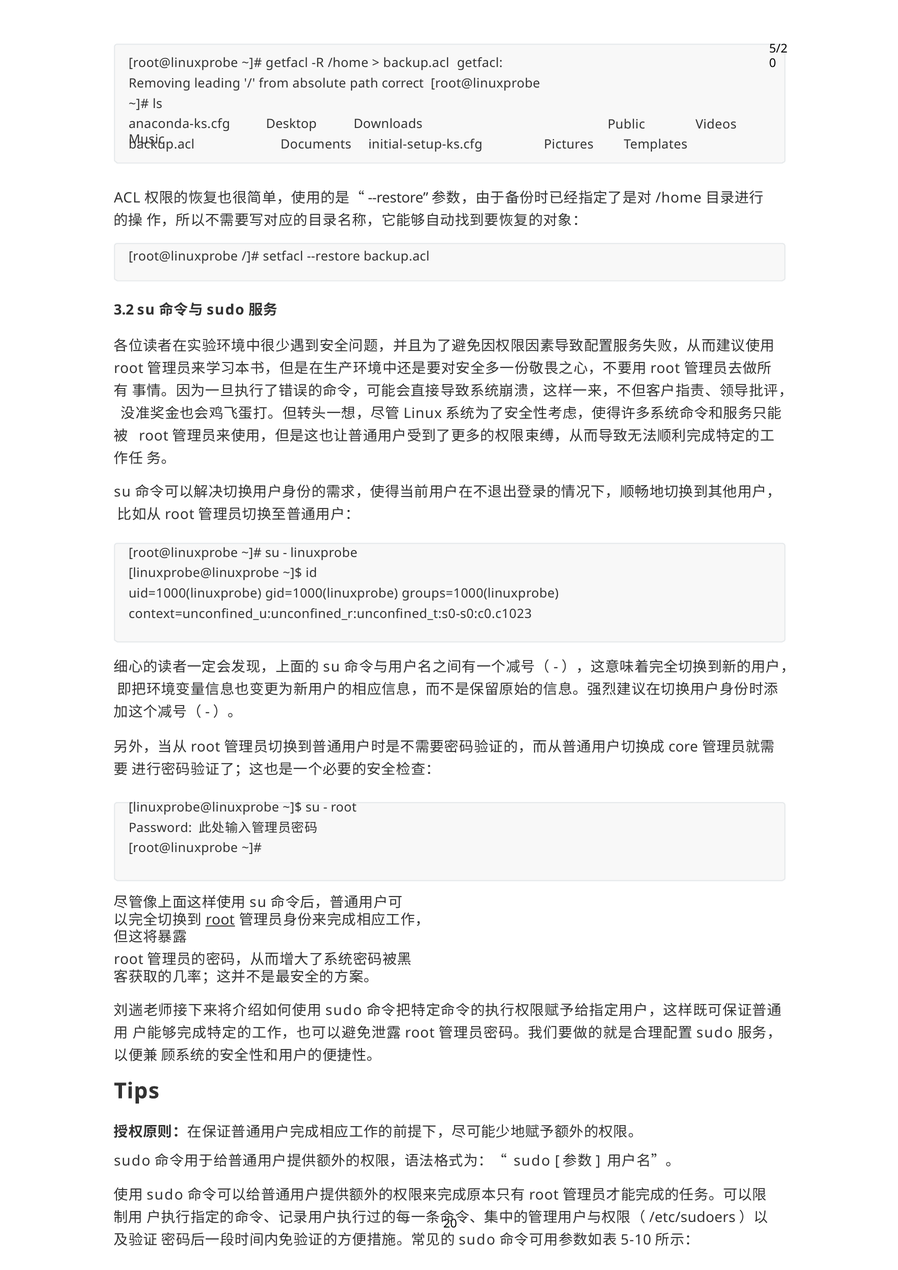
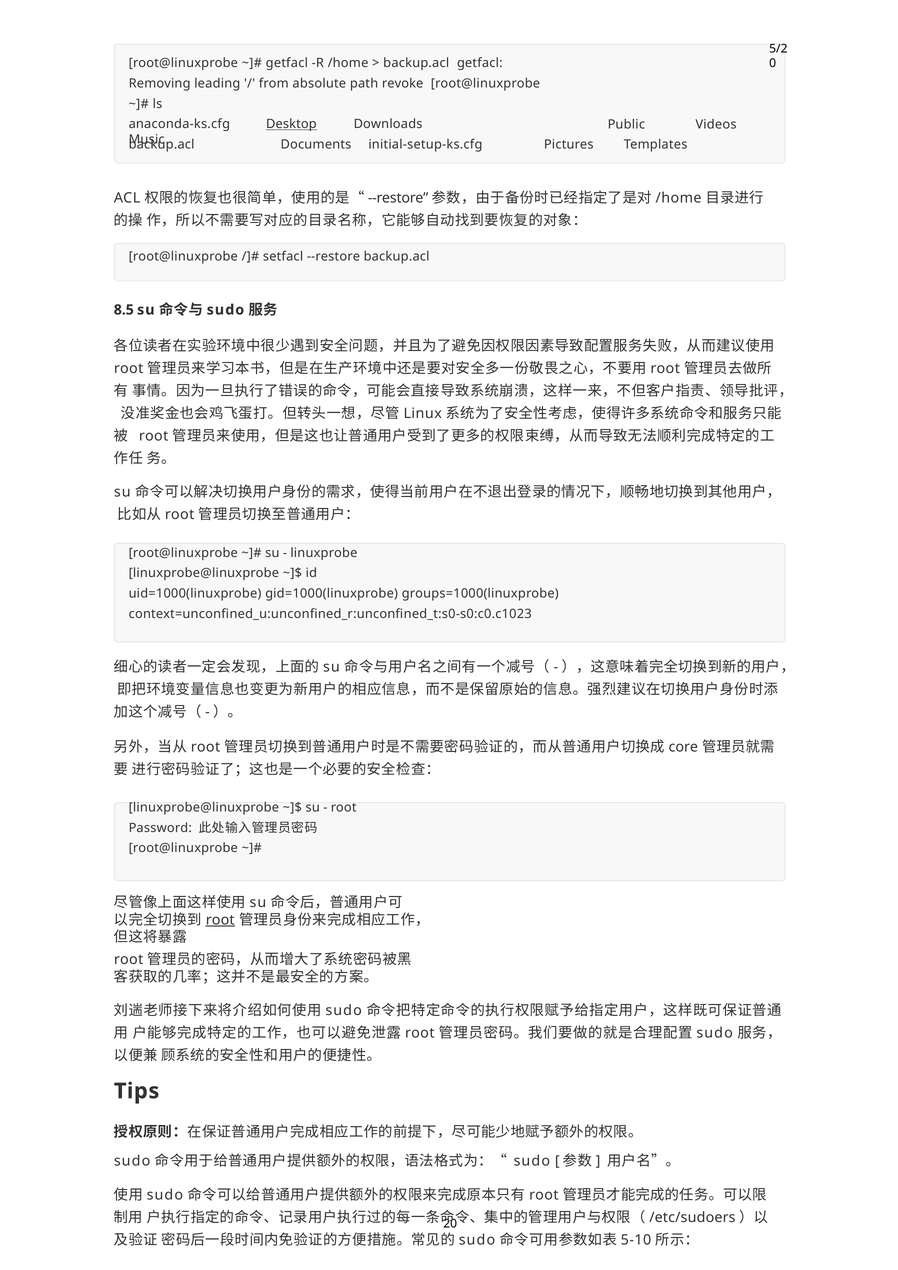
correct: correct -> revoke
Desktop underline: none -> present
3.2: 3.2 -> 8.5
